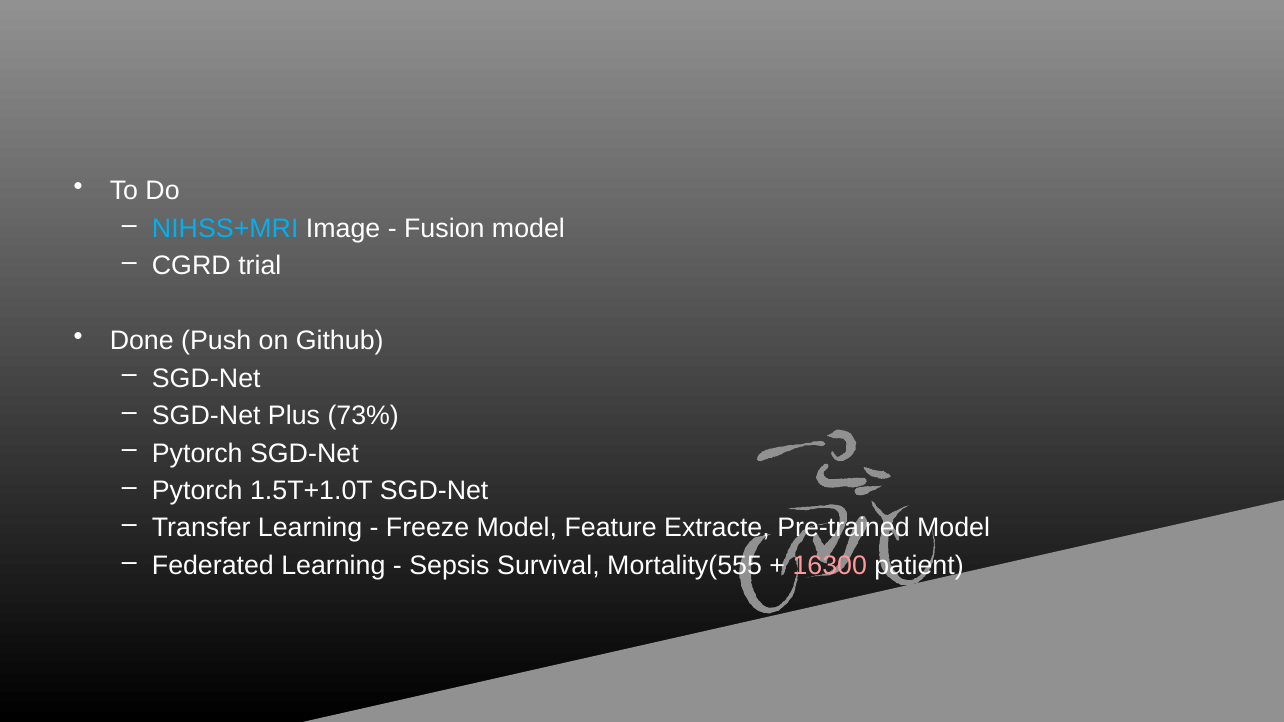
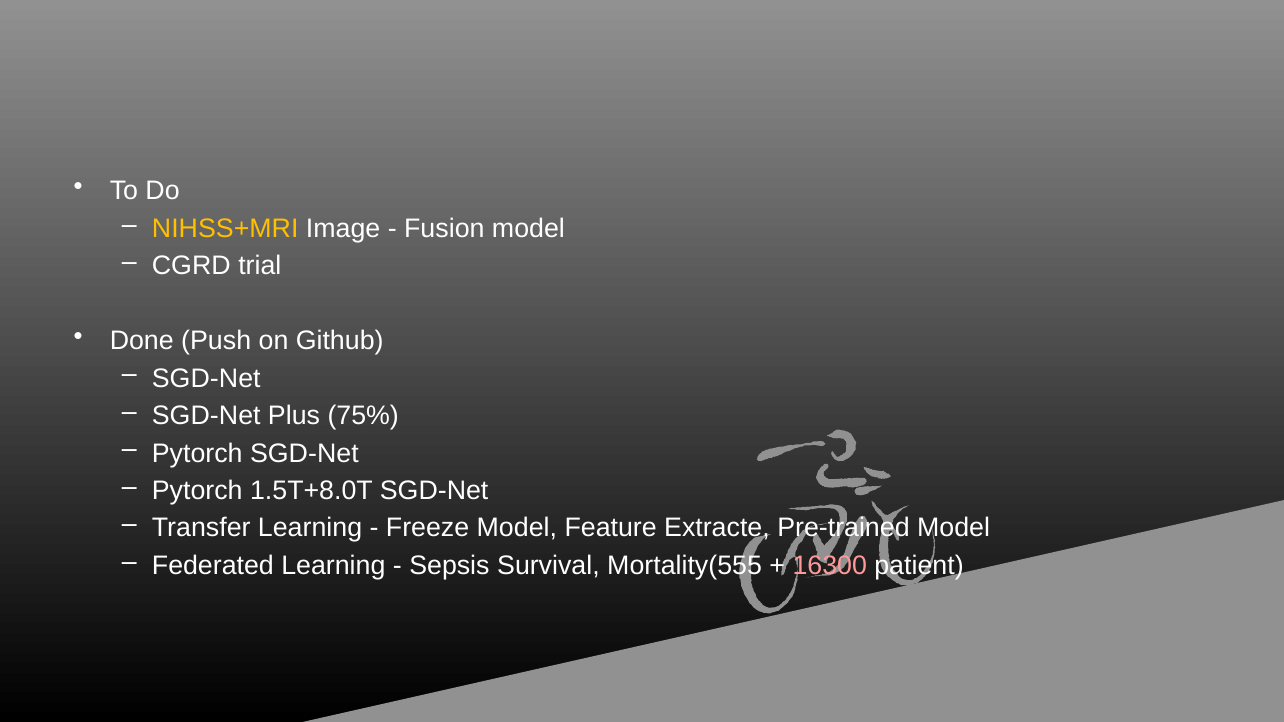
NIHSS+MRI colour: light blue -> yellow
73%: 73% -> 75%
1.5T+1.0T: 1.5T+1.0T -> 1.5T+8.0T
